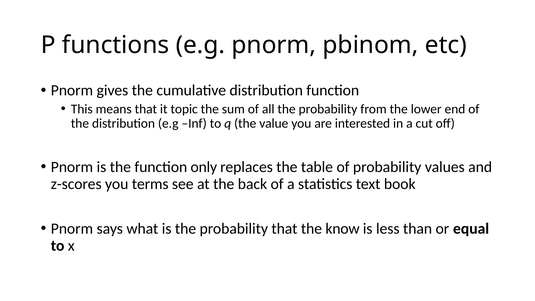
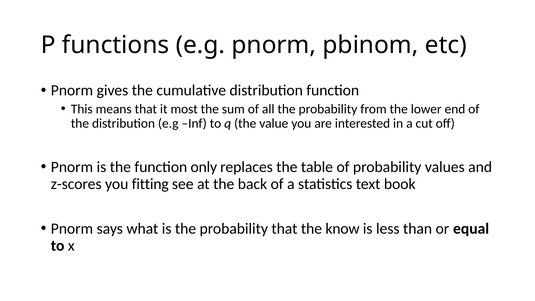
topic: topic -> most
terms: terms -> fitting
